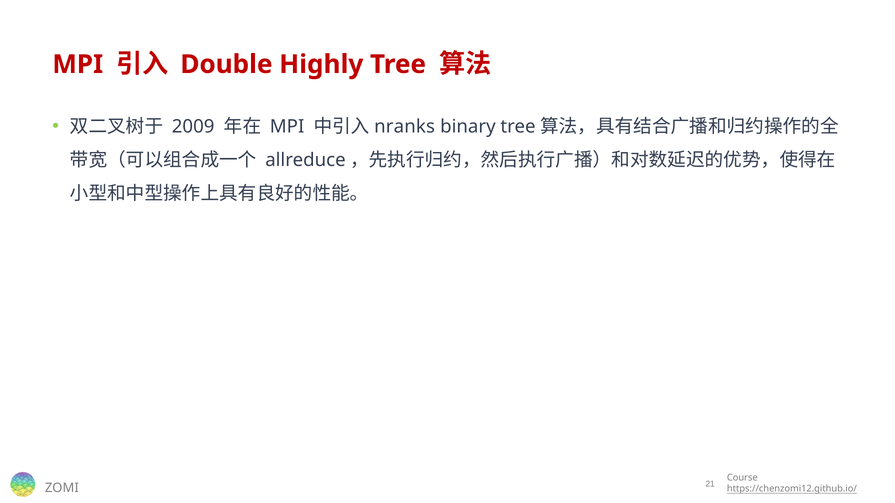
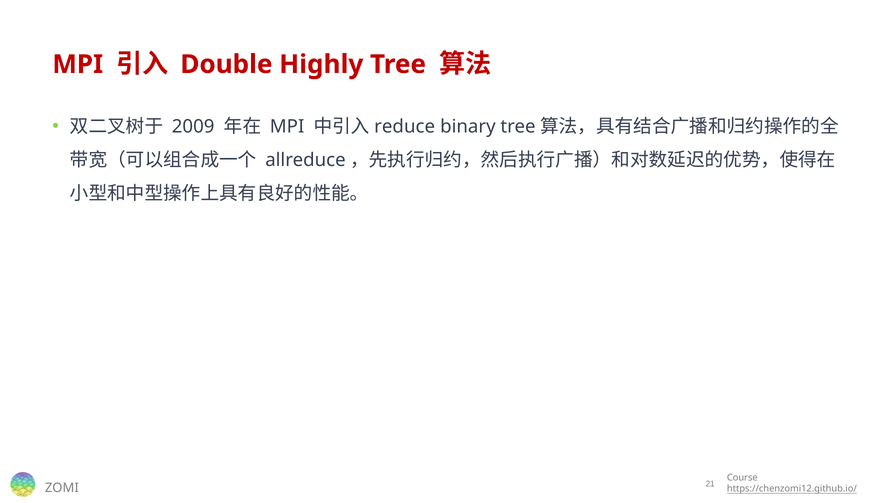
nranks: nranks -> reduce
